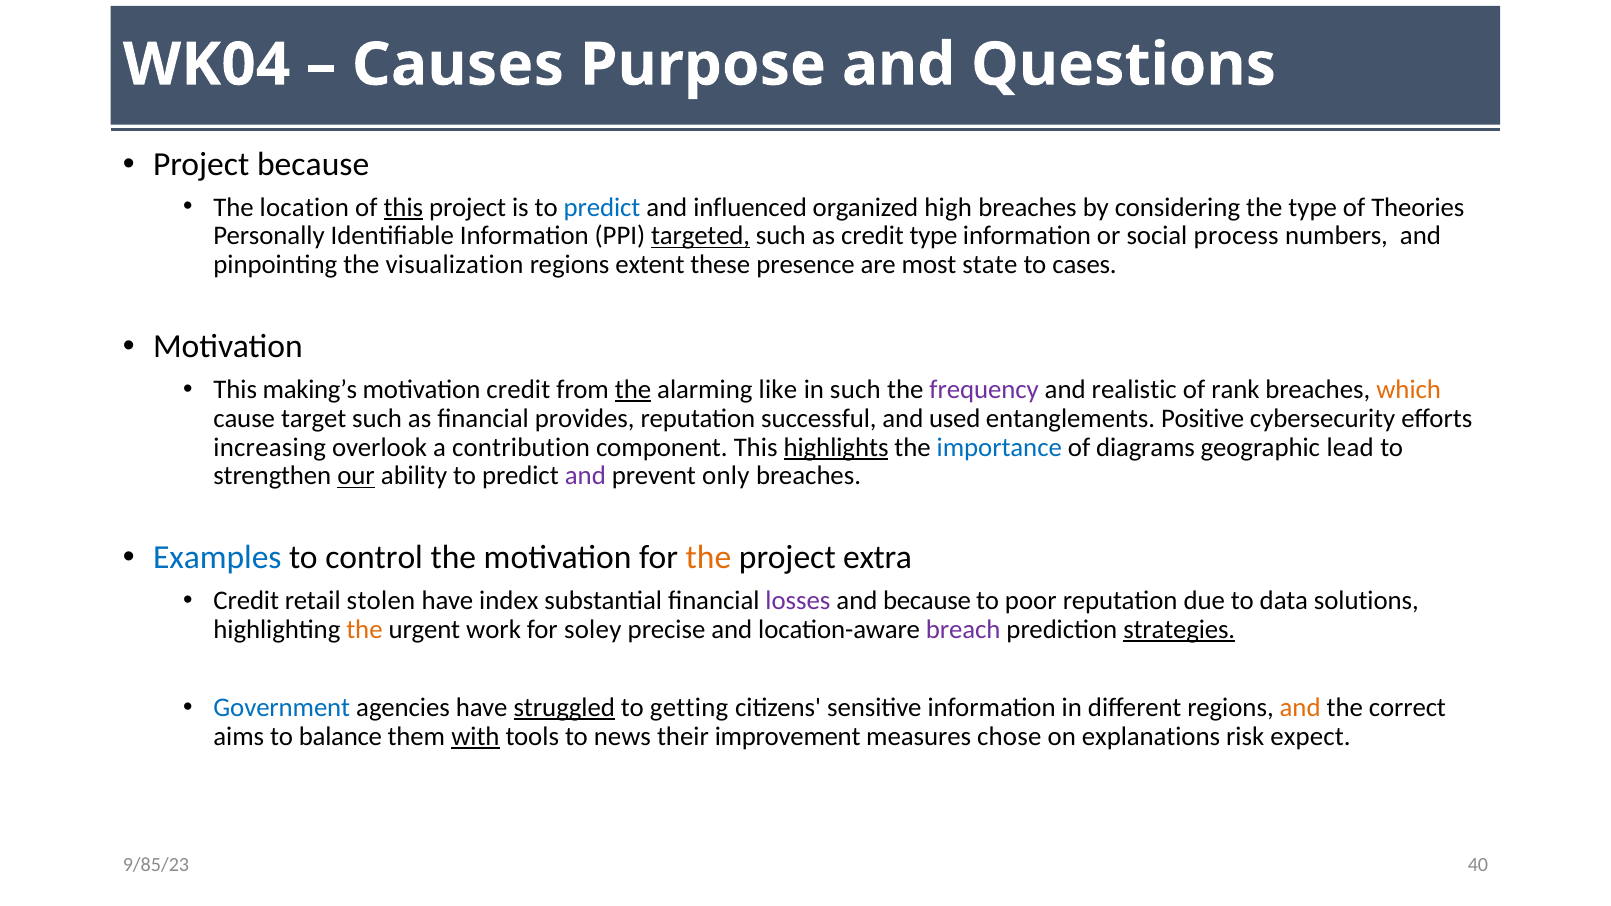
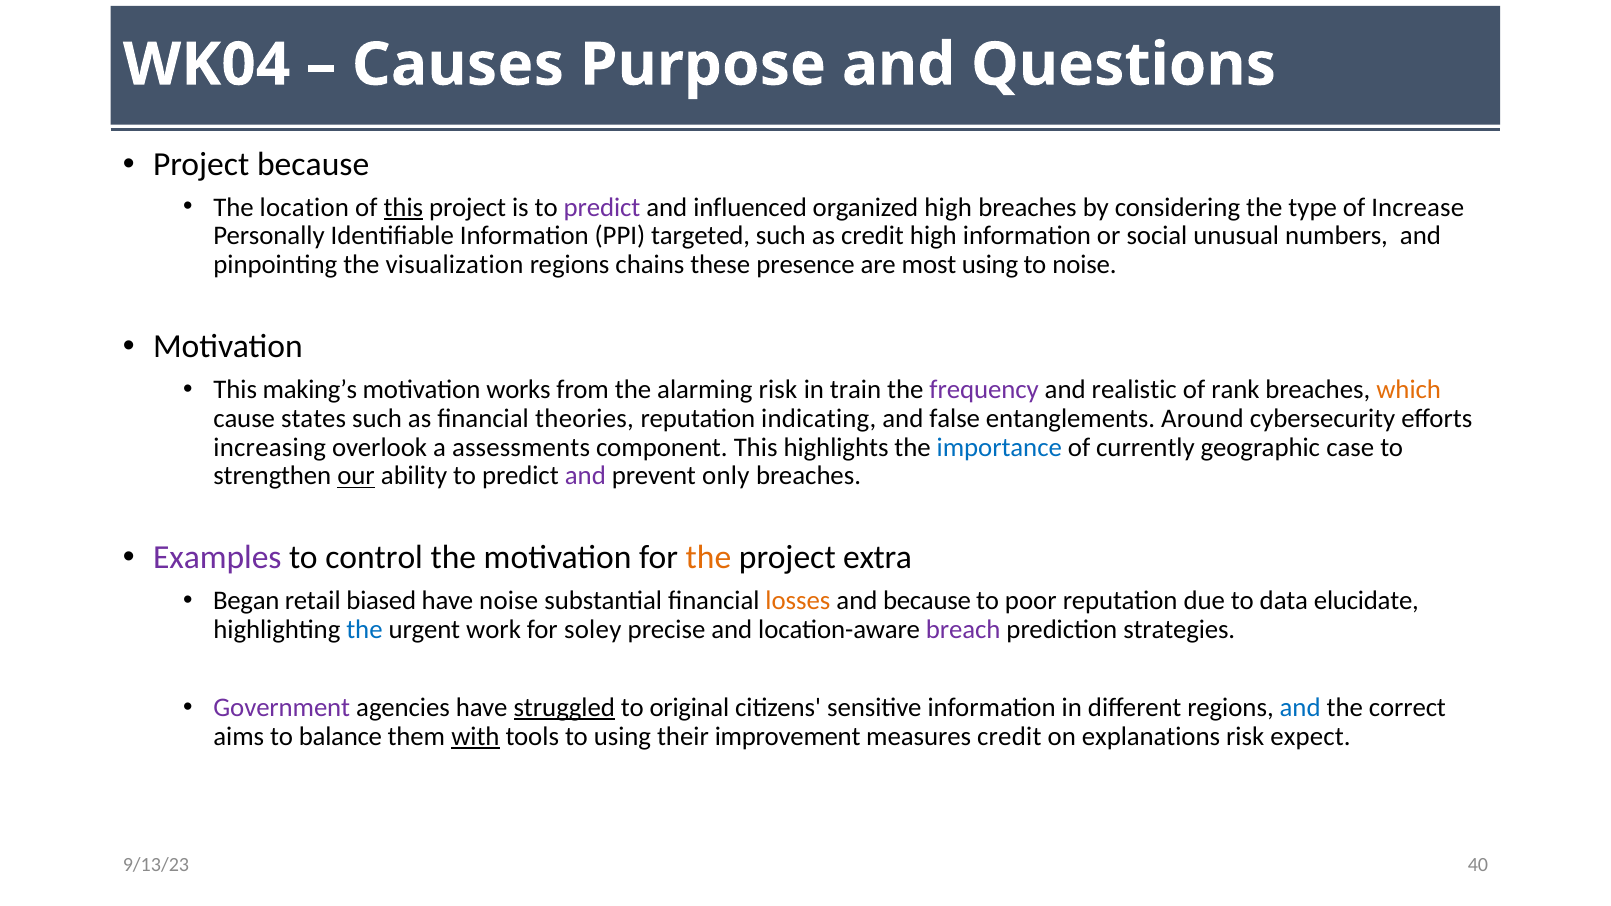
predict at (602, 207) colour: blue -> purple
Theories: Theories -> Increase
targeted underline: present -> none
credit type: type -> high
process: process -> unusual
extent: extent -> chains
most state: state -> using
to cases: cases -> noise
motivation credit: credit -> works
the at (633, 389) underline: present -> none
alarming like: like -> risk
in such: such -> train
target: target -> states
provides: provides -> theories
successful: successful -> indicating
used: used -> false
Positive: Positive -> Around
contribution: contribution -> assessments
highlights underline: present -> none
diagrams: diagrams -> currently
lead: lead -> case
Examples colour: blue -> purple
Credit at (246, 601): Credit -> Began
stolen: stolen -> biased
have index: index -> noise
losses colour: purple -> orange
solutions: solutions -> elucidate
the at (364, 630) colour: orange -> blue
strategies underline: present -> none
Government colour: blue -> purple
getting: getting -> original
and at (1300, 708) colour: orange -> blue
to news: news -> using
measures chose: chose -> credit
9/85/23: 9/85/23 -> 9/13/23
